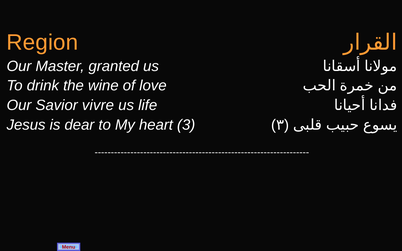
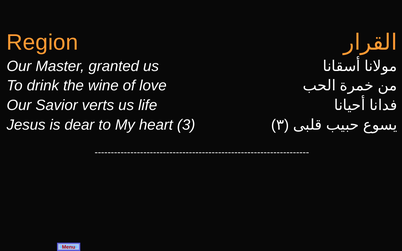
vivre: vivre -> verts
